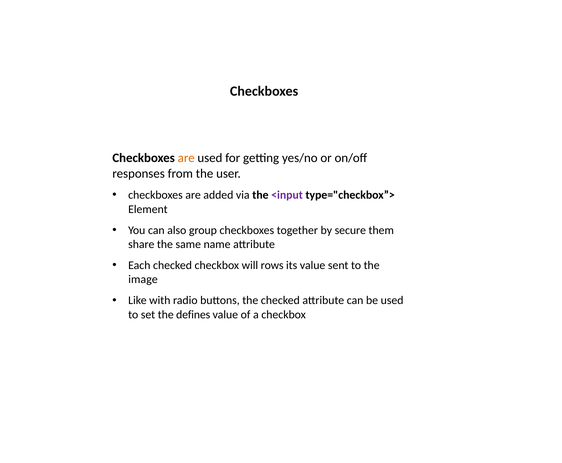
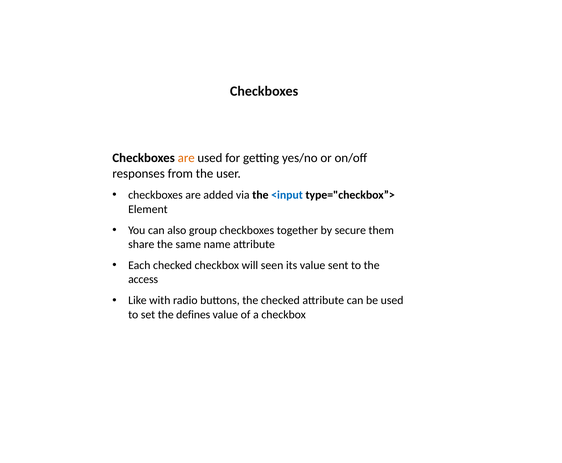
<input colour: purple -> blue
rows: rows -> seen
image: image -> access
